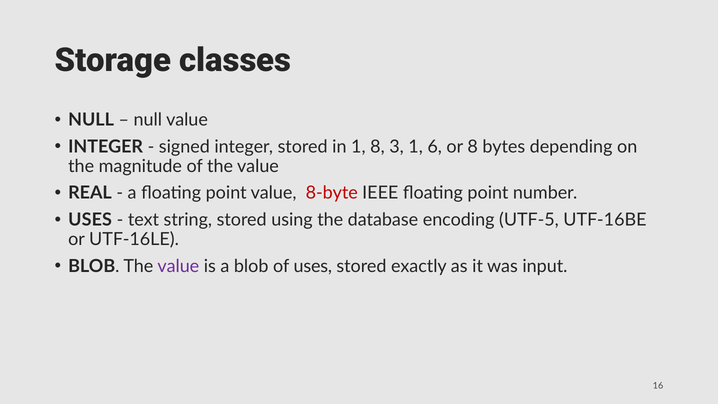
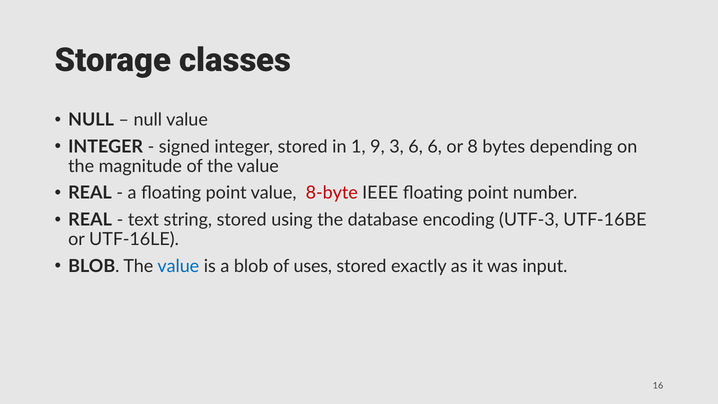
1 8: 8 -> 9
3 1: 1 -> 6
USES at (90, 220): USES -> REAL
UTF-5: UTF-5 -> UTF-3
value at (178, 266) colour: purple -> blue
